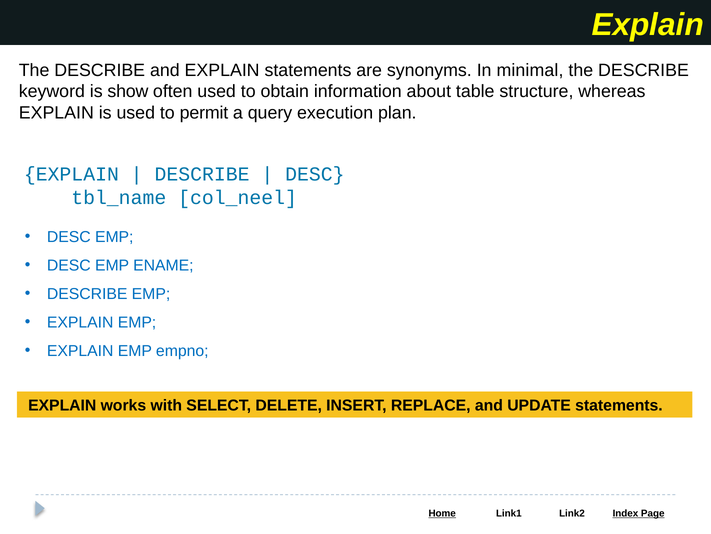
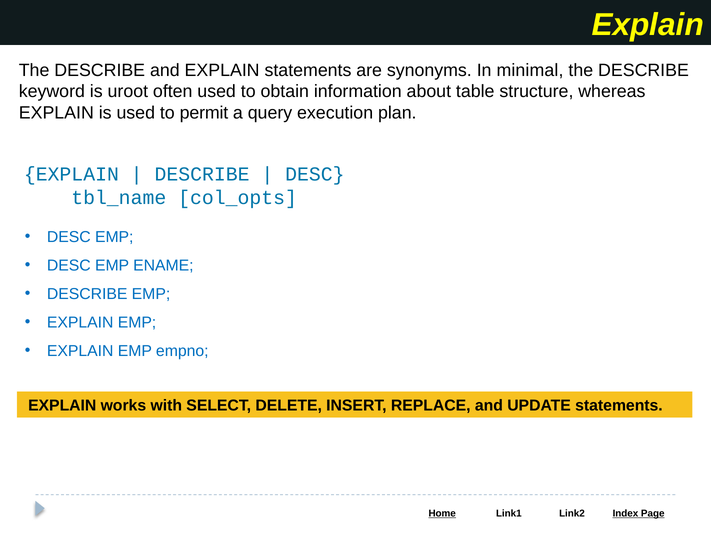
show: show -> uroot
col_neel: col_neel -> col_opts
